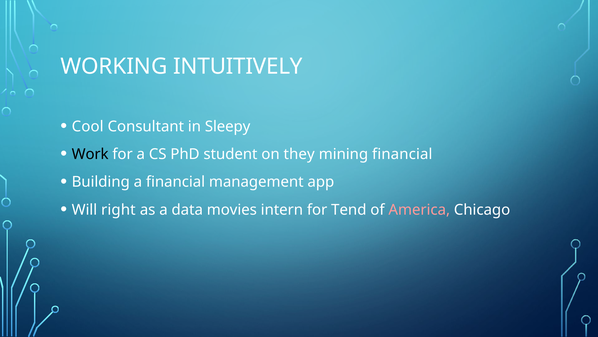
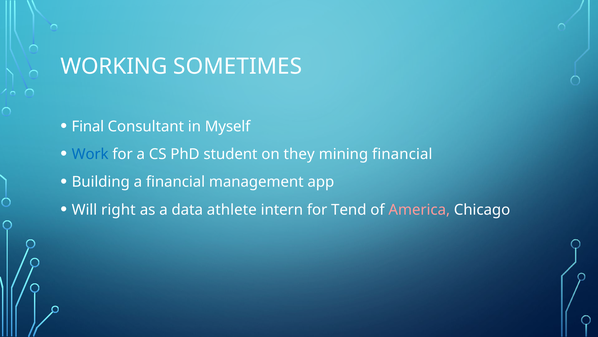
INTUITIVELY: INTUITIVELY -> SOMETIMES
Cool: Cool -> Final
Sleepy: Sleepy -> Myself
Work colour: black -> blue
movies: movies -> athlete
